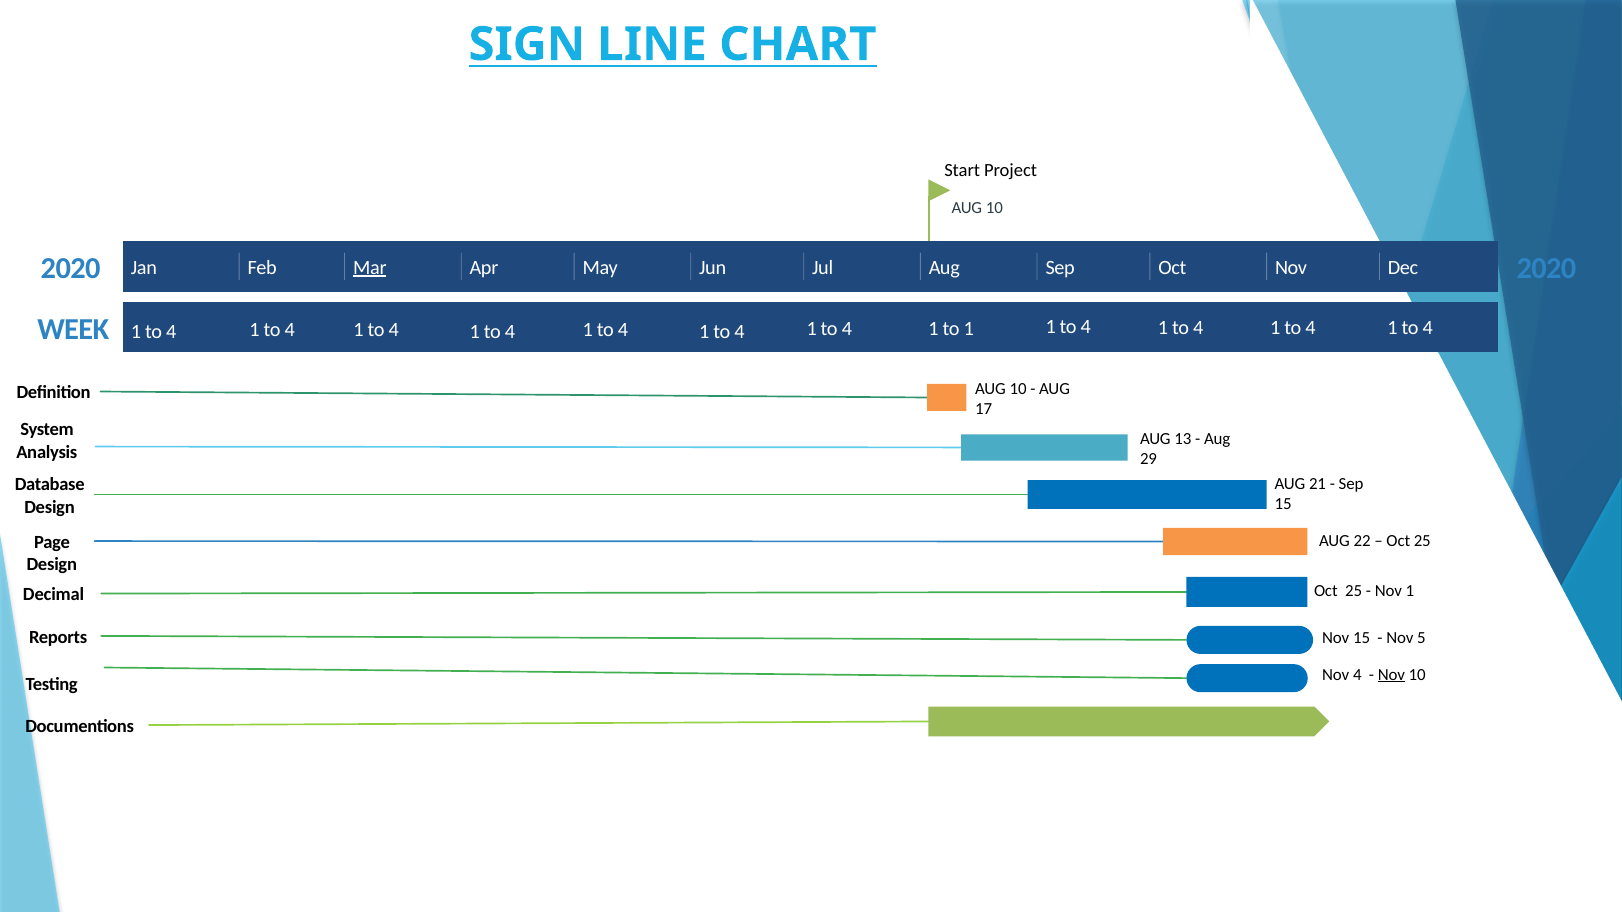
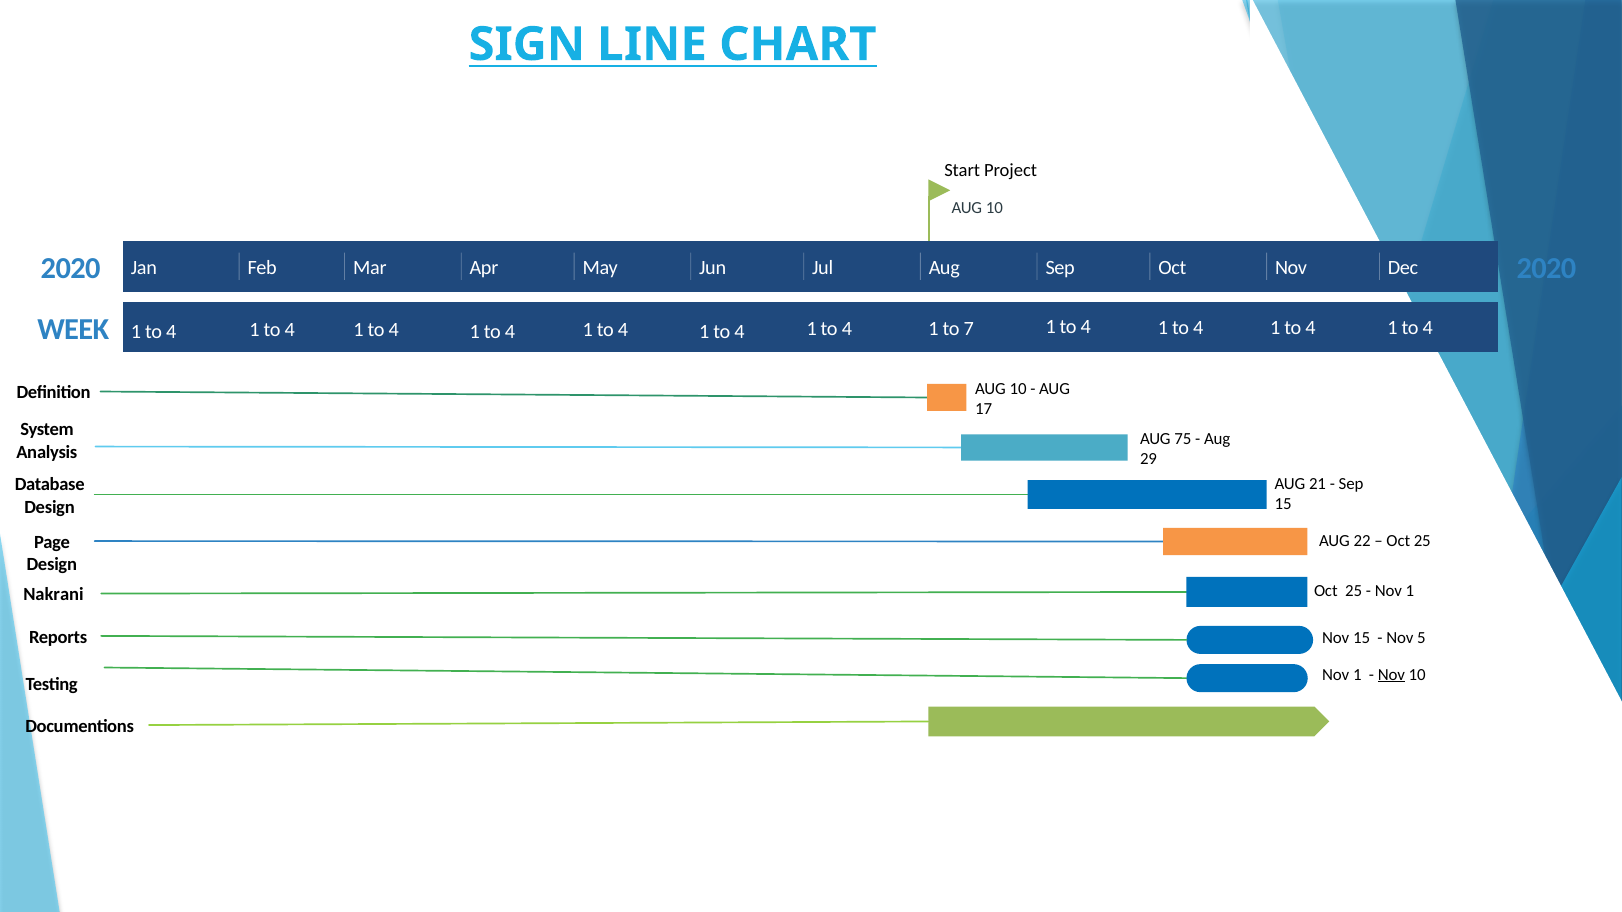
Mar underline: present -> none
to 1: 1 -> 7
13: 13 -> 75
Decimal: Decimal -> Nakrani
4 at (1357, 675): 4 -> 1
